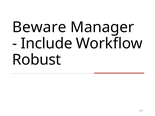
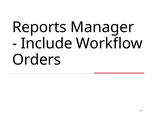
Beware: Beware -> Reports
Robust: Robust -> Orders
